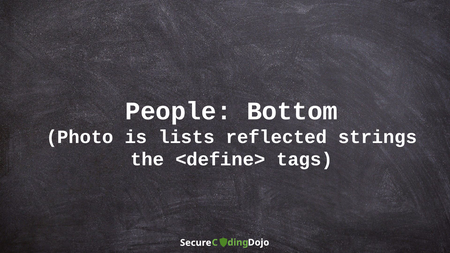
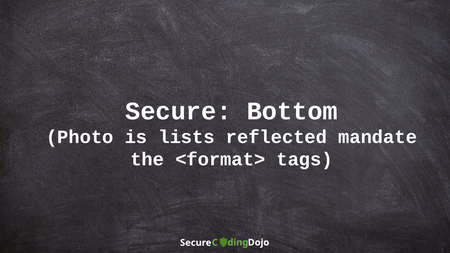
People: People -> Secure
strings: strings -> mandate
<define>: <define> -> <format>
